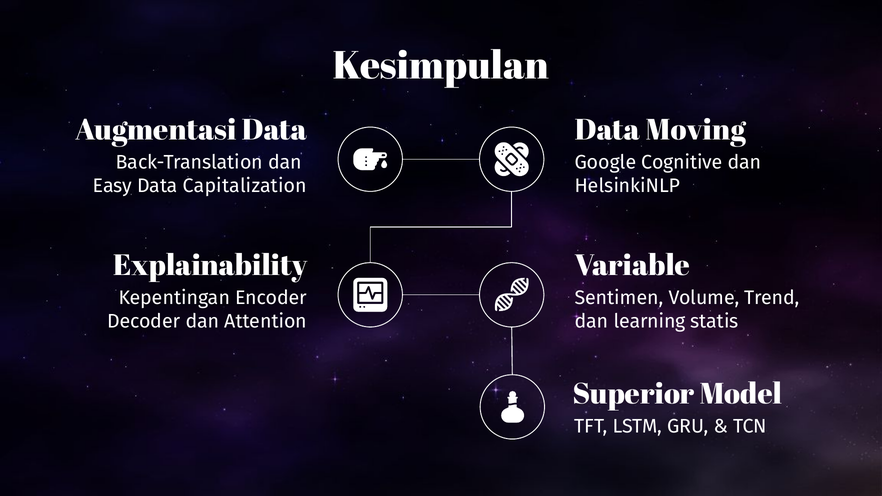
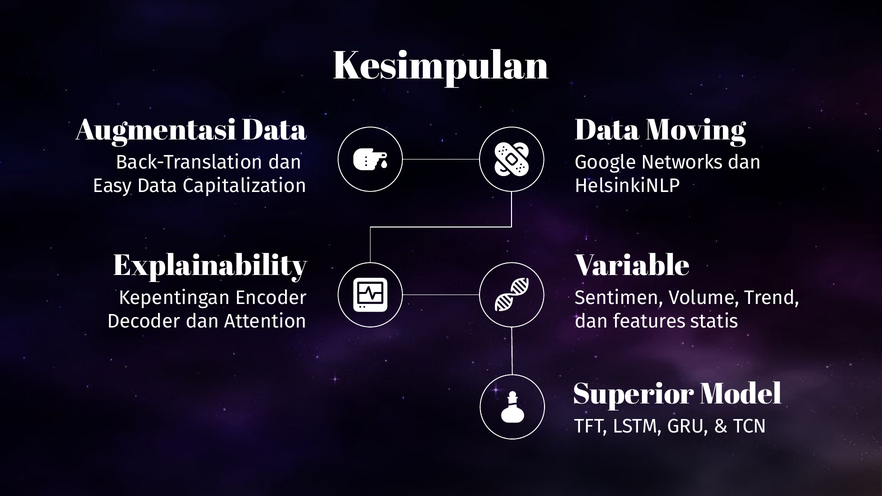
Cognitive: Cognitive -> Networks
learning: learning -> features
